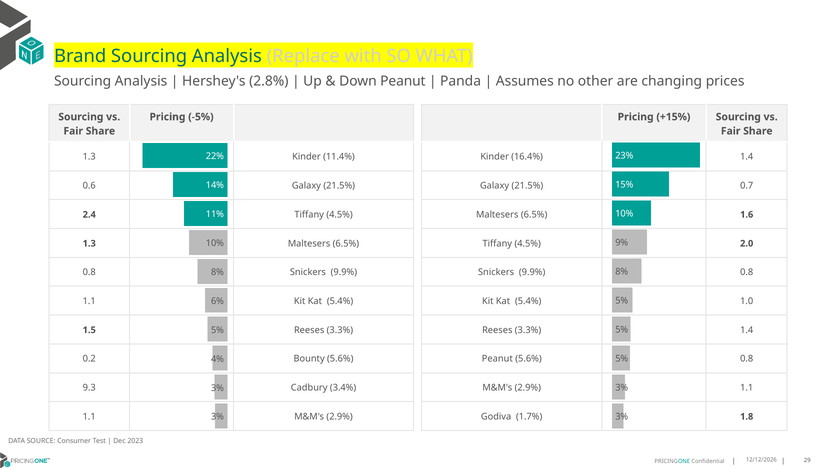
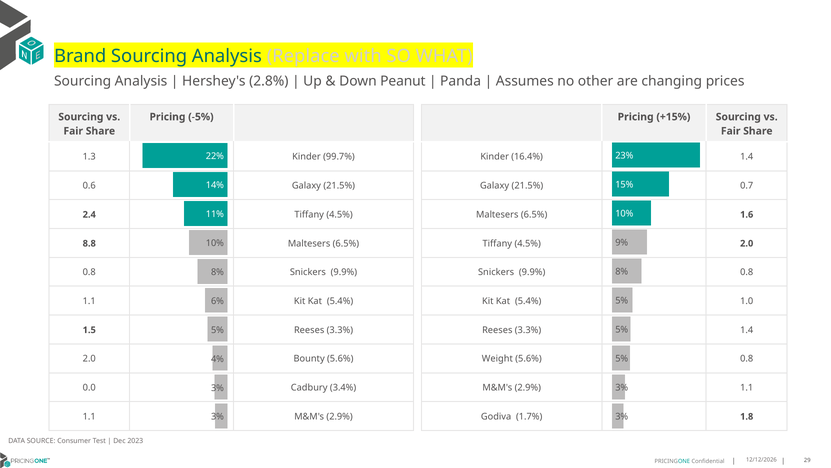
11.4%: 11.4% -> 99.7%
1.3 at (89, 243): 1.3 -> 8.8
0.2 at (89, 358): 0.2 -> 2.0
Peanut at (497, 358): Peanut -> Weight
9.3: 9.3 -> 0.0
